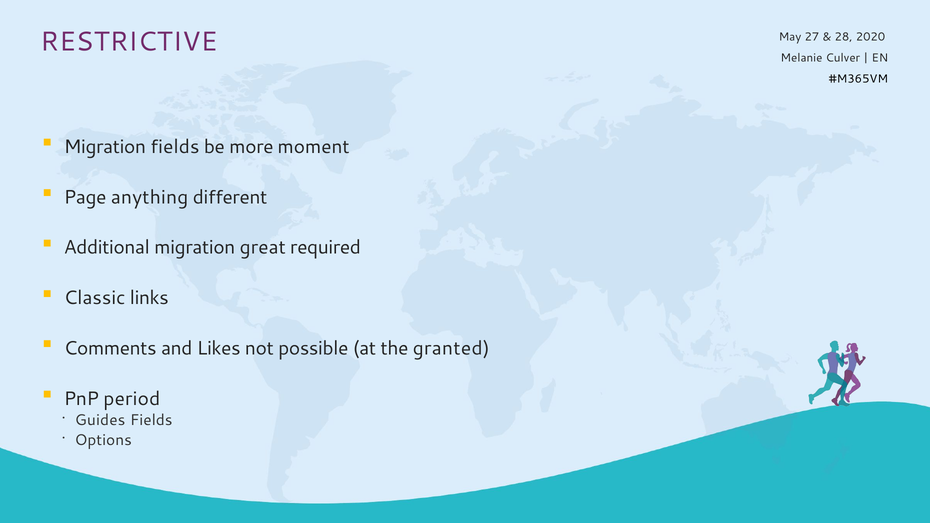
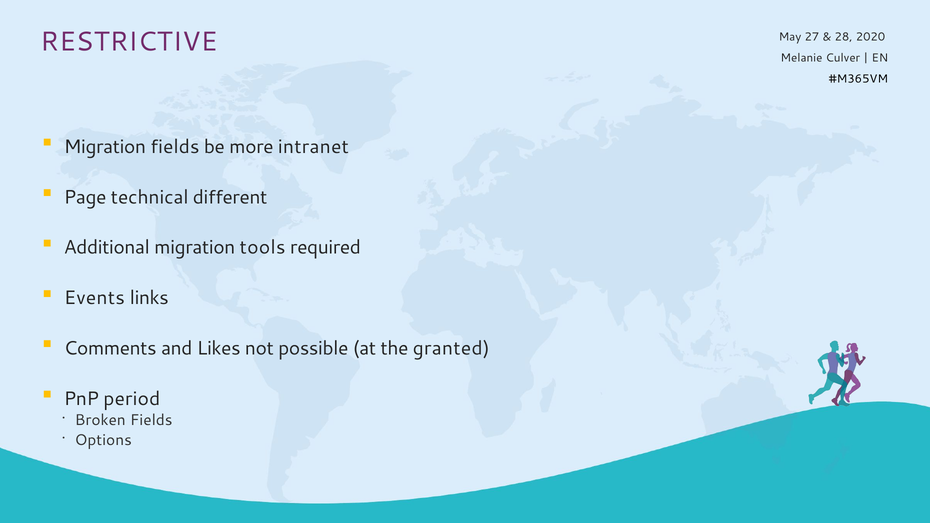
moment: moment -> intranet
anything: anything -> technical
great: great -> tools
Classic: Classic -> Events
Guides: Guides -> Broken
